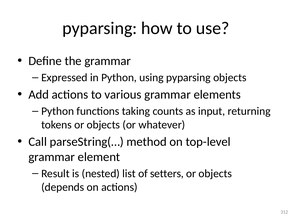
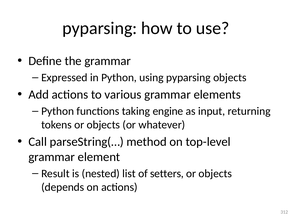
counts: counts -> engine
